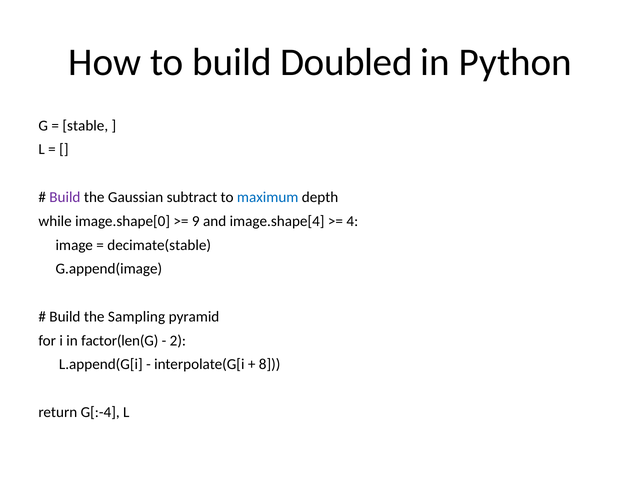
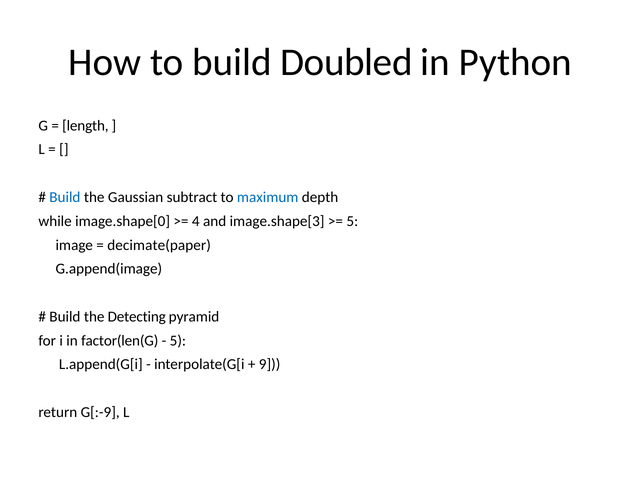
stable: stable -> length
Build at (65, 197) colour: purple -> blue
9: 9 -> 4
image.shape[4: image.shape[4 -> image.shape[3
4 at (352, 221): 4 -> 5
decimate(stable: decimate(stable -> decimate(paper
Sampling: Sampling -> Detecting
2 at (178, 340): 2 -> 5
8: 8 -> 9
G[:-4: G[:-4 -> G[:-9
